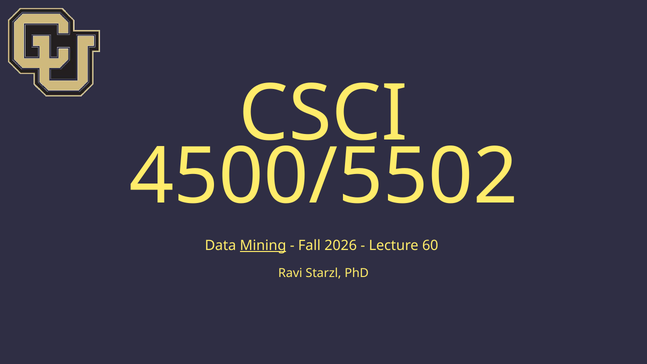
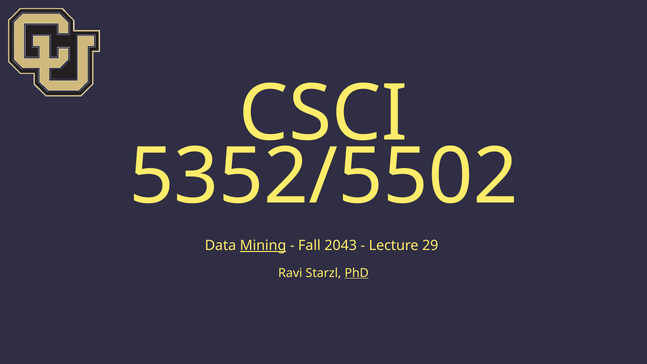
4500/5502: 4500/5502 -> 5352/5502
2026: 2026 -> 2043
60: 60 -> 29
PhD underline: none -> present
